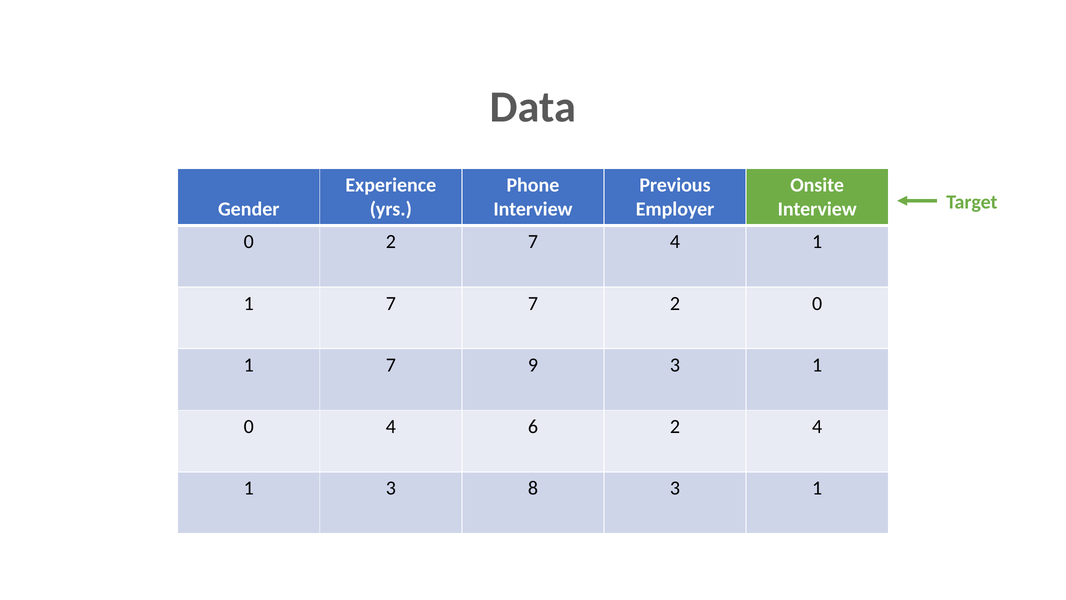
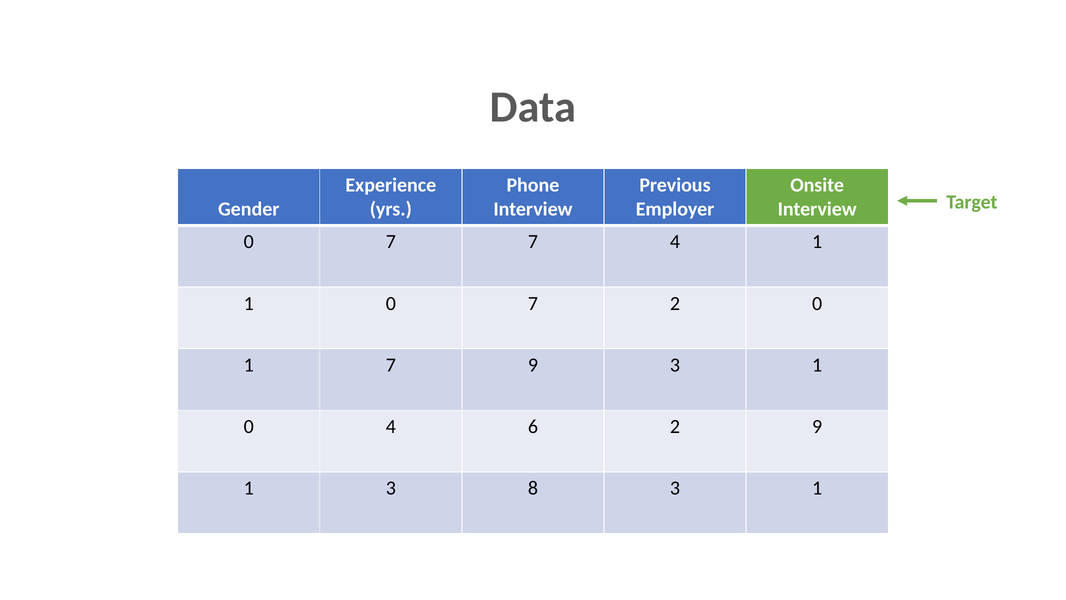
2 at (391, 242): 2 -> 7
7 at (391, 303): 7 -> 0
2 4: 4 -> 9
